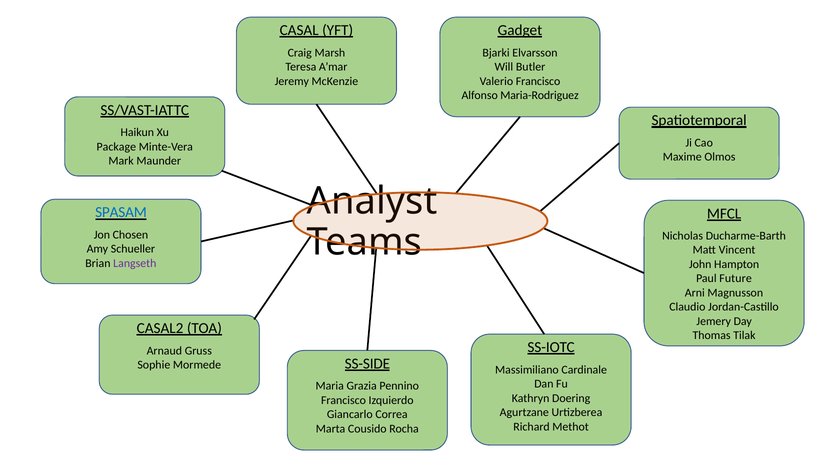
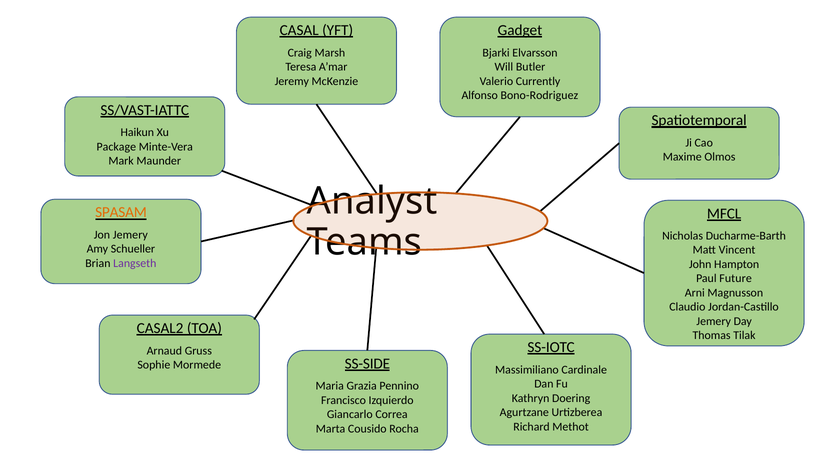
Valerio Francisco: Francisco -> Currently
Maria-Rodriguez: Maria-Rodriguez -> Bono-Rodriguez
SPASAM colour: blue -> orange
Jon Chosen: Chosen -> Jemery
